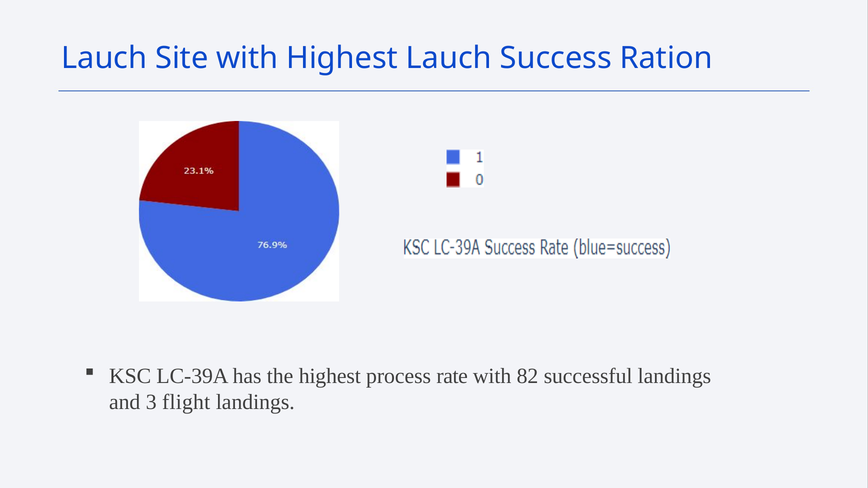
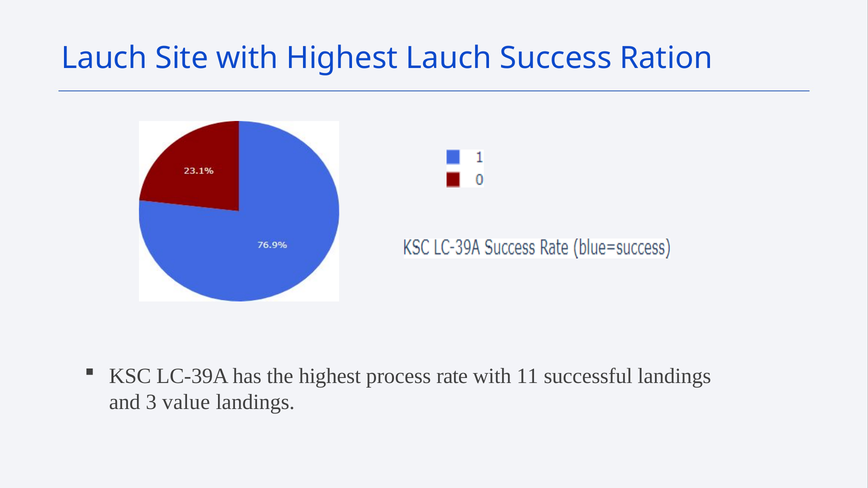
82: 82 -> 11
flight: flight -> value
